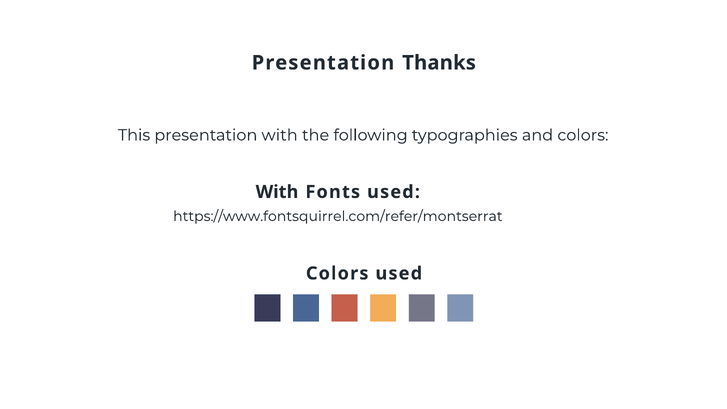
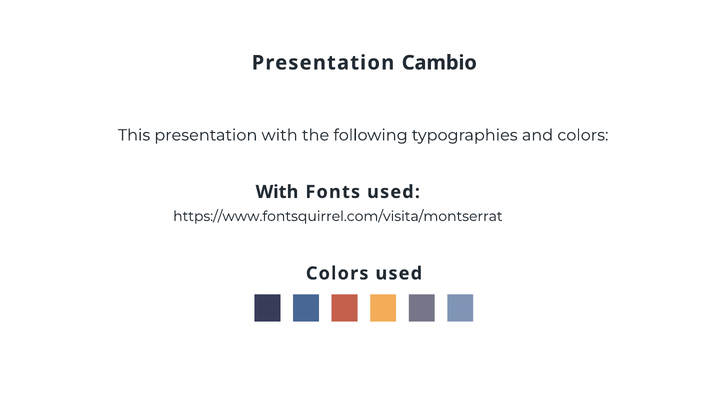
Thanks: Thanks -> Cambio
https://www.fontsquirrel.com/refer/montserrat: https://www.fontsquirrel.com/refer/montserrat -> https://www.fontsquirrel.com/visita/montserrat
